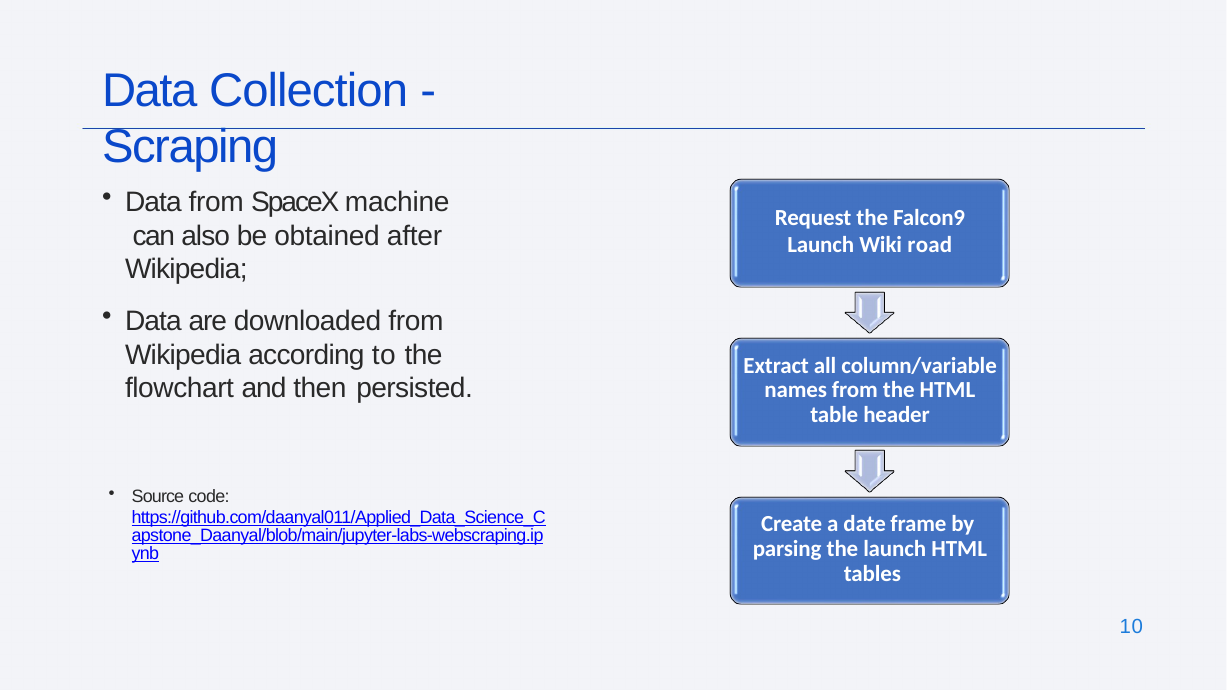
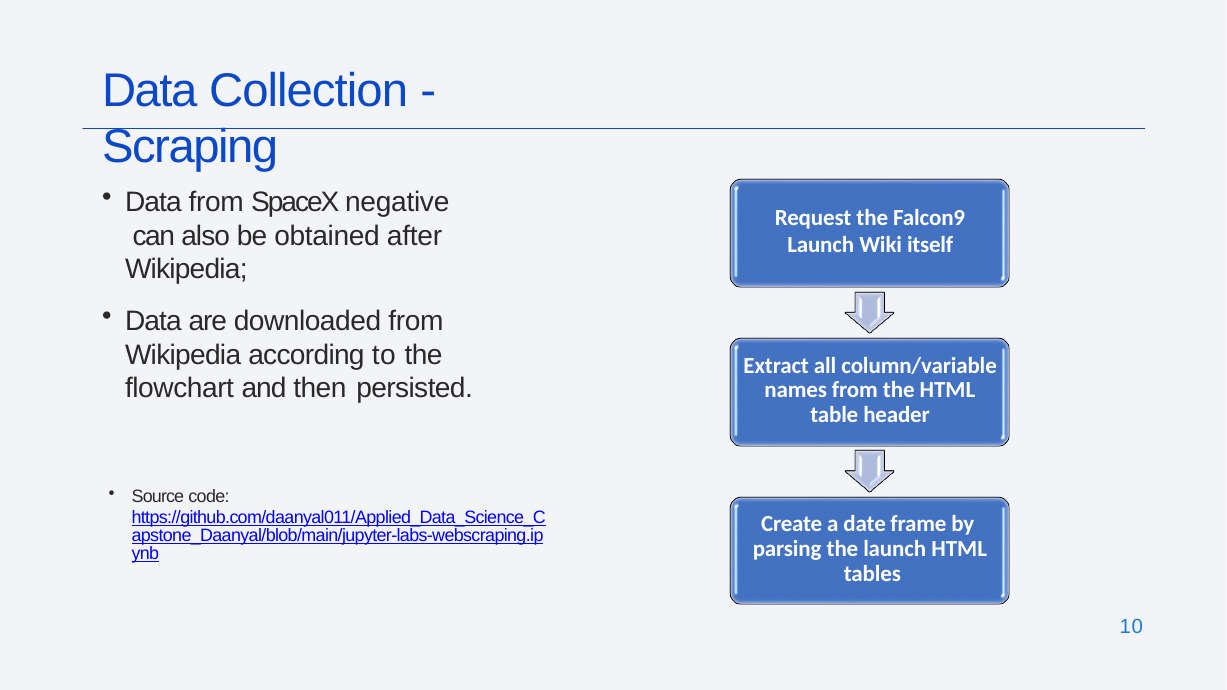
machine: machine -> negative
road: road -> itself
